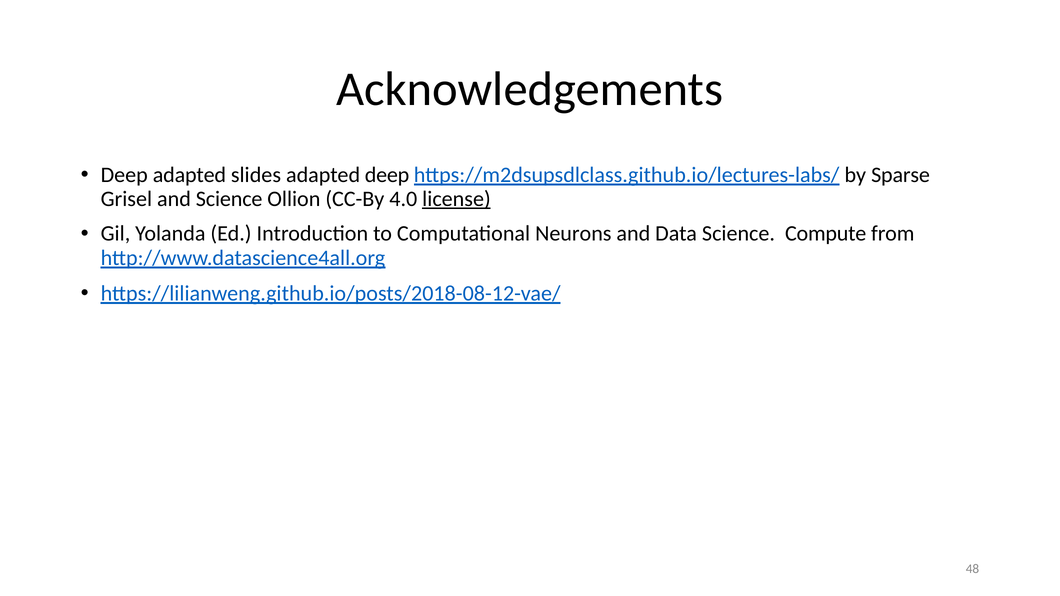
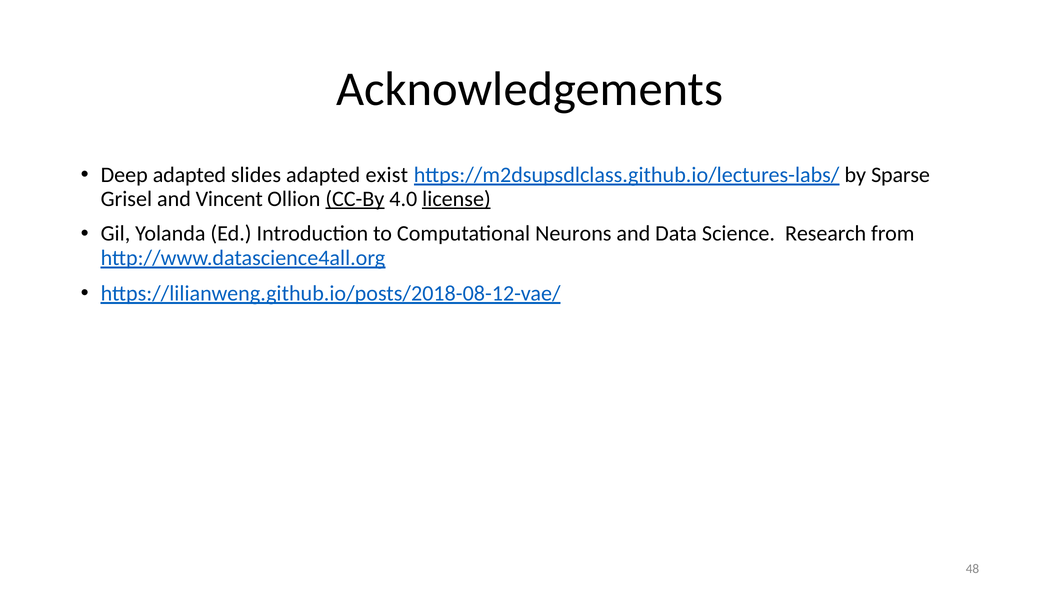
adapted deep: deep -> exist
and Science: Science -> Vincent
CC-By underline: none -> present
Compute: Compute -> Research
